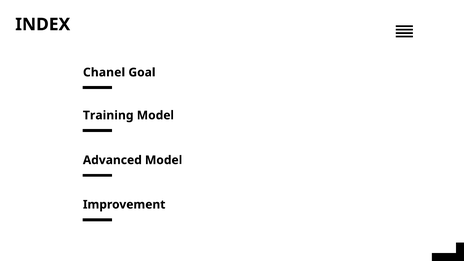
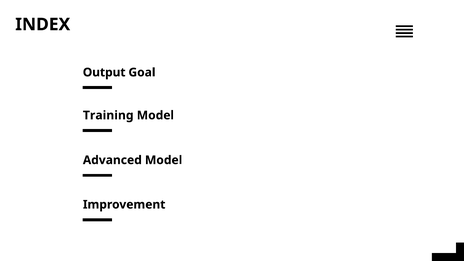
Chanel: Chanel -> Output
